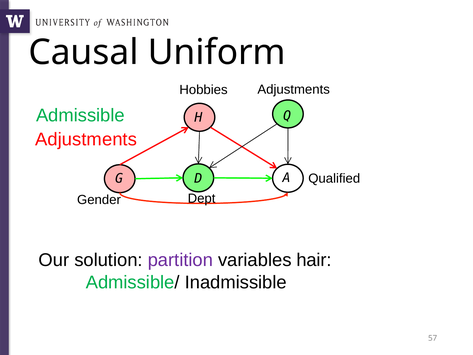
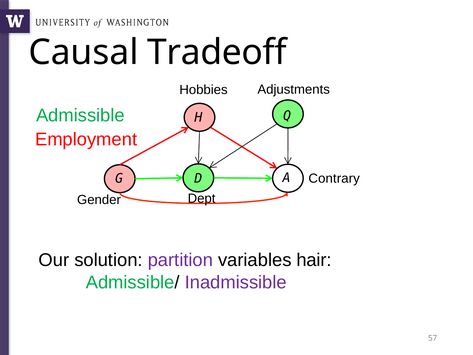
Uniform: Uniform -> Tradeoff
Adjustments at (86, 139): Adjustments -> Employment
Qualified: Qualified -> Contrary
Inadmissible colour: black -> purple
